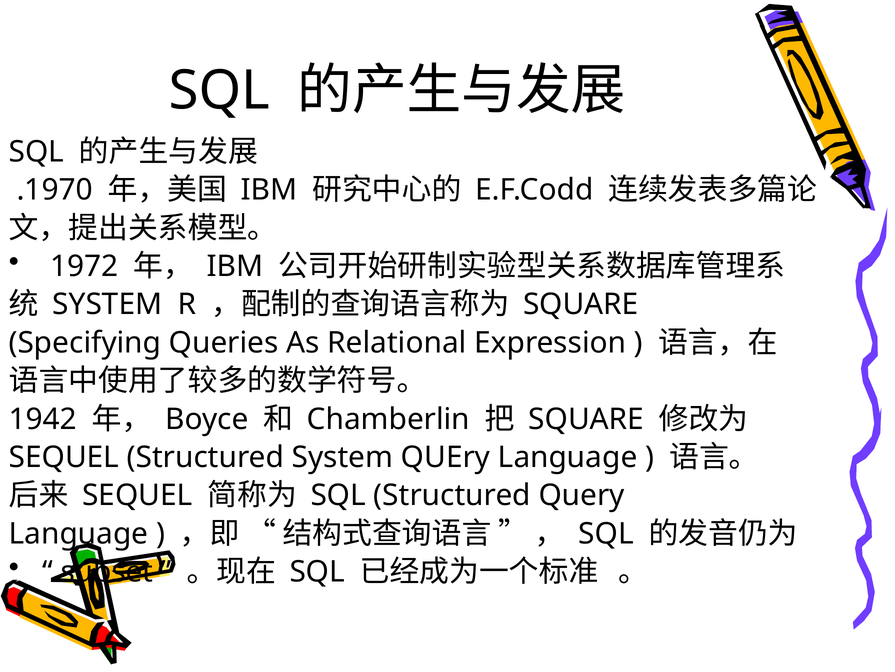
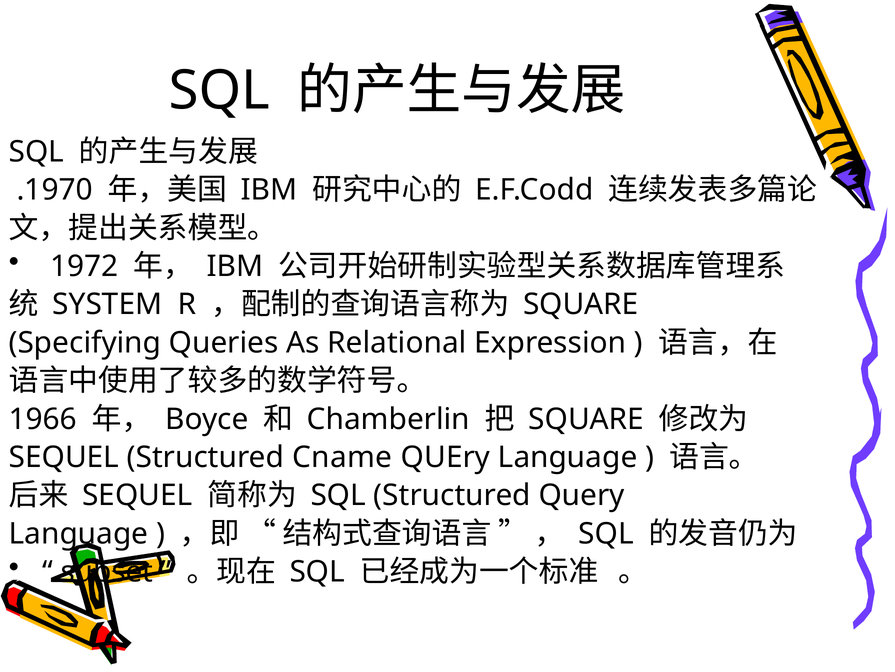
1942: 1942 -> 1966
Structured System: System -> Cname
